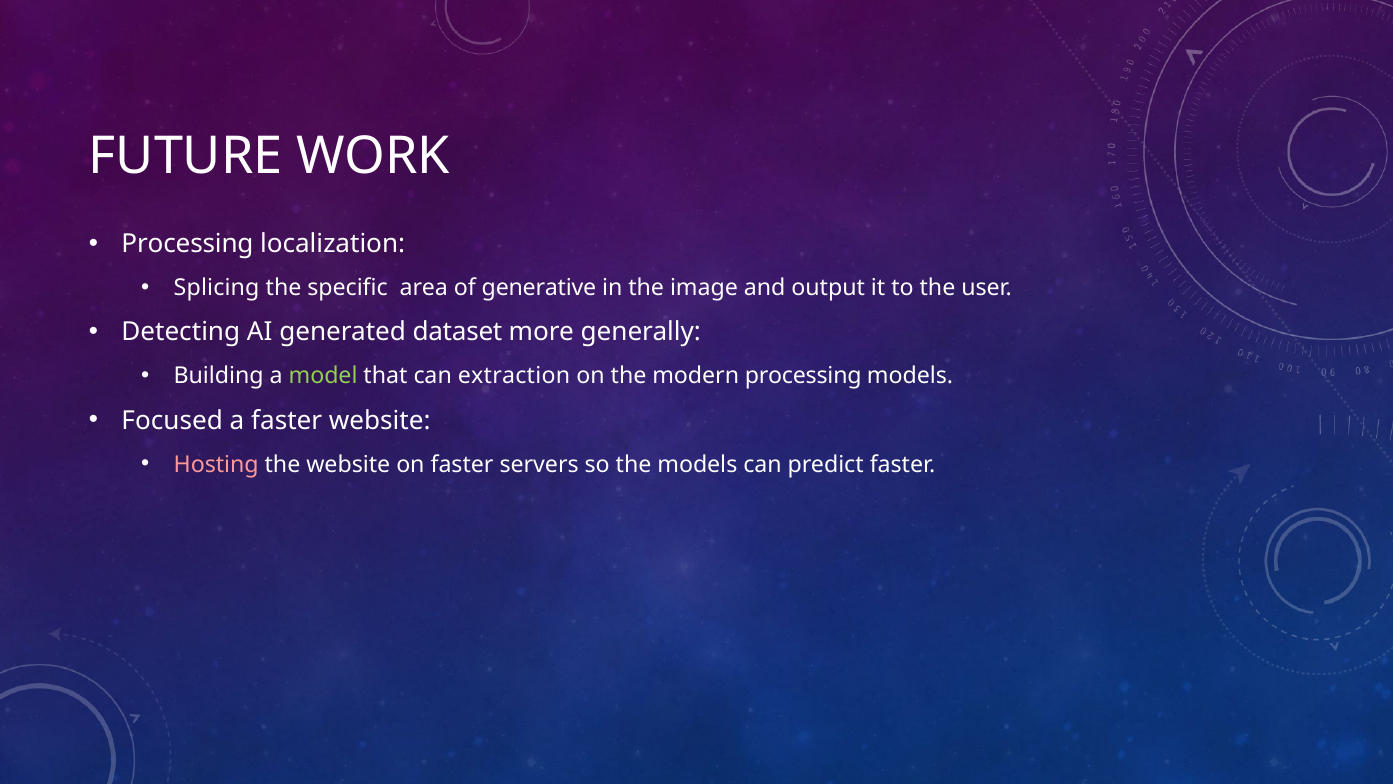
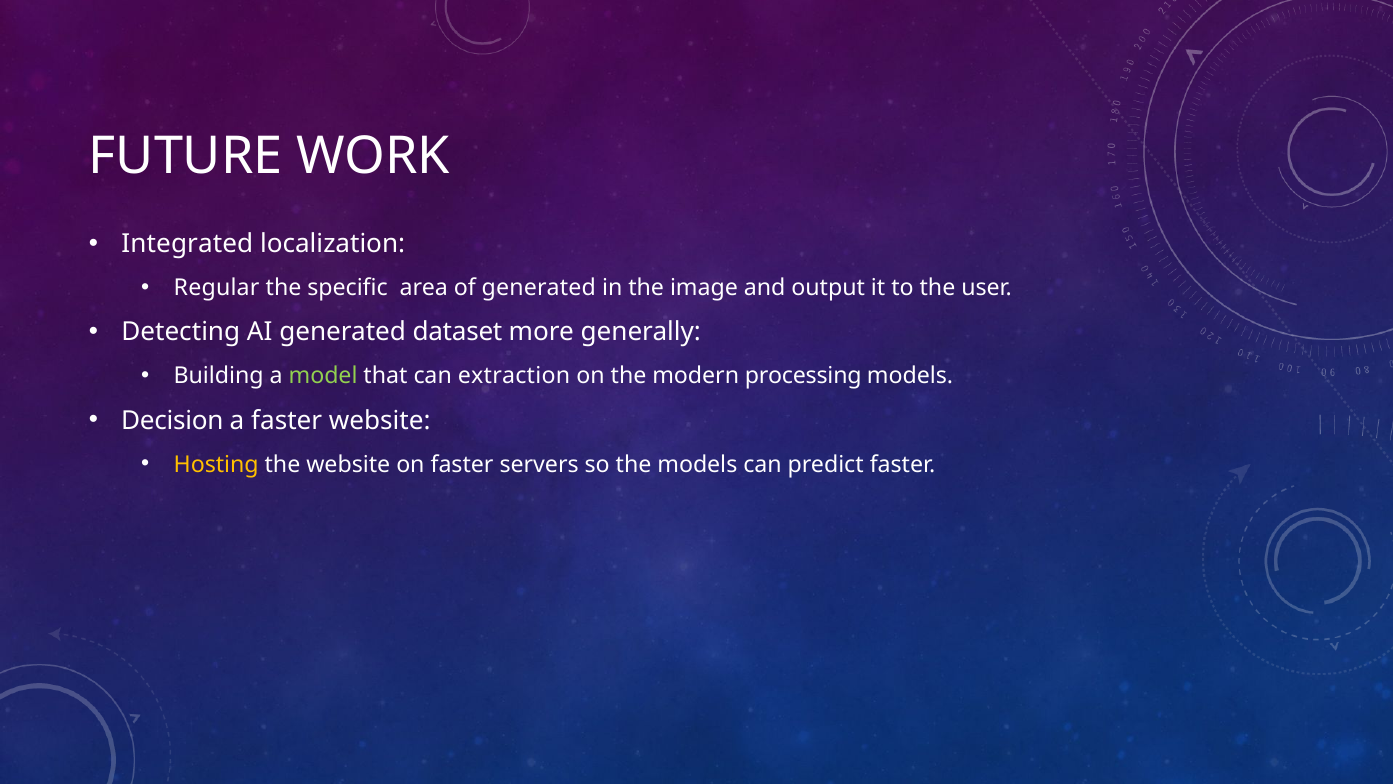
Processing at (187, 244): Processing -> Integrated
Splicing: Splicing -> Regular
of generative: generative -> generated
Focused: Focused -> Decision
Hosting colour: pink -> yellow
